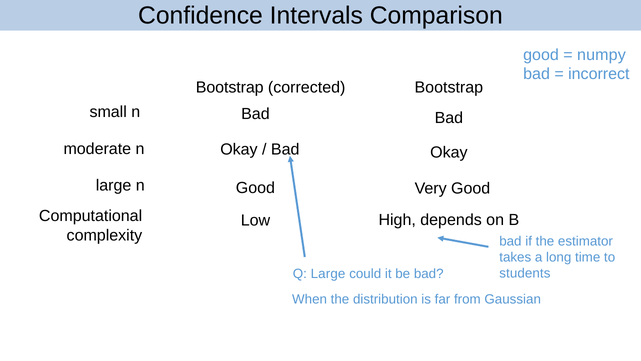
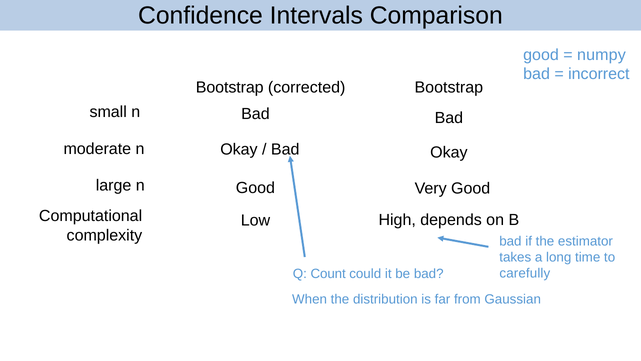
students: students -> carefully
Q Large: Large -> Count
